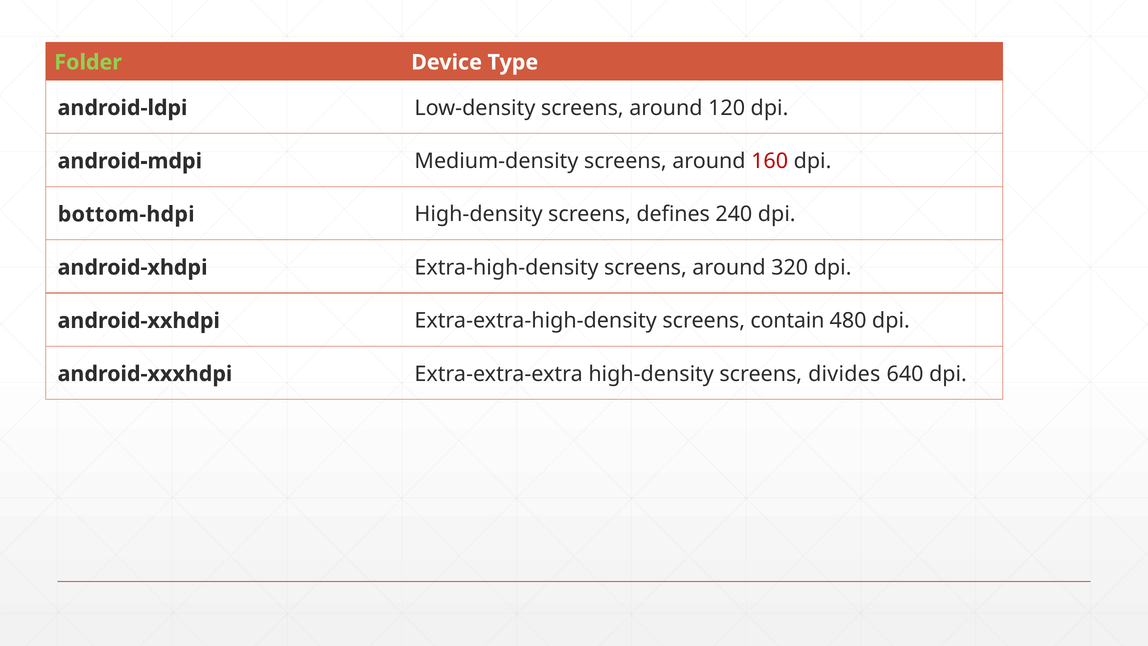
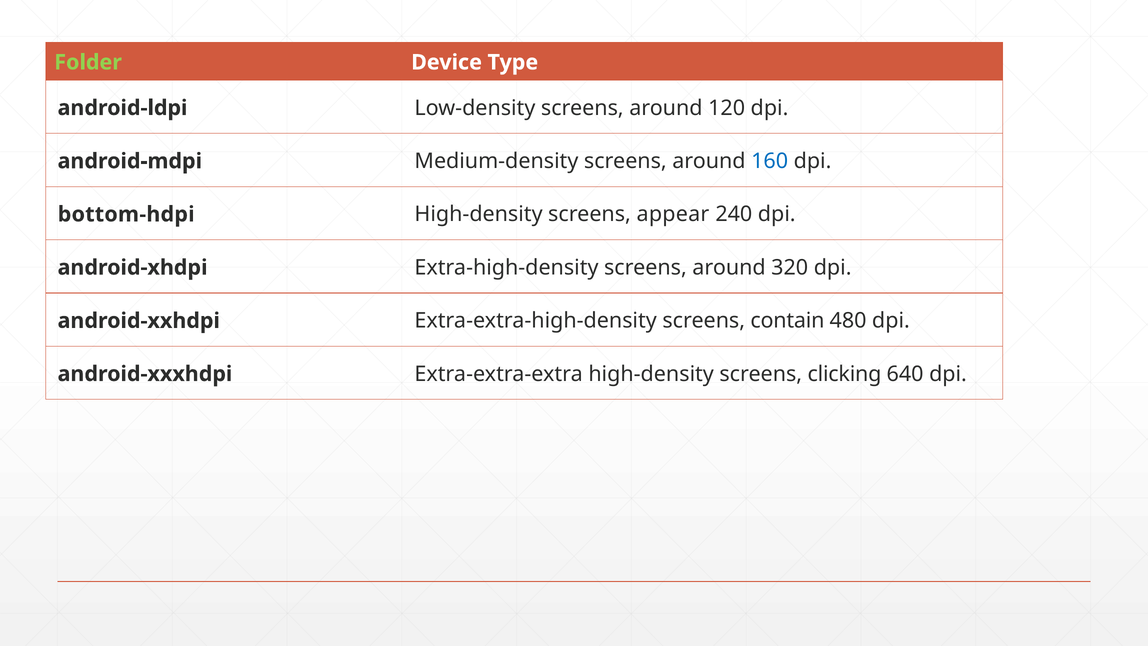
160 colour: red -> blue
defines: defines -> appear
divides: divides -> clicking
